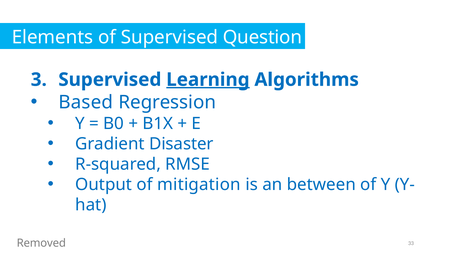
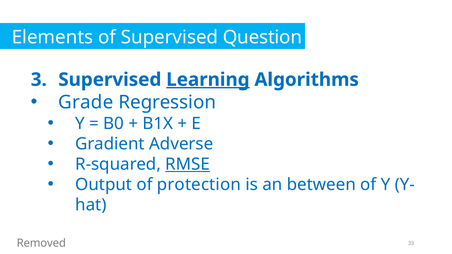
Based: Based -> Grade
Disaster: Disaster -> Adverse
RMSE underline: none -> present
mitigation: mitigation -> protection
